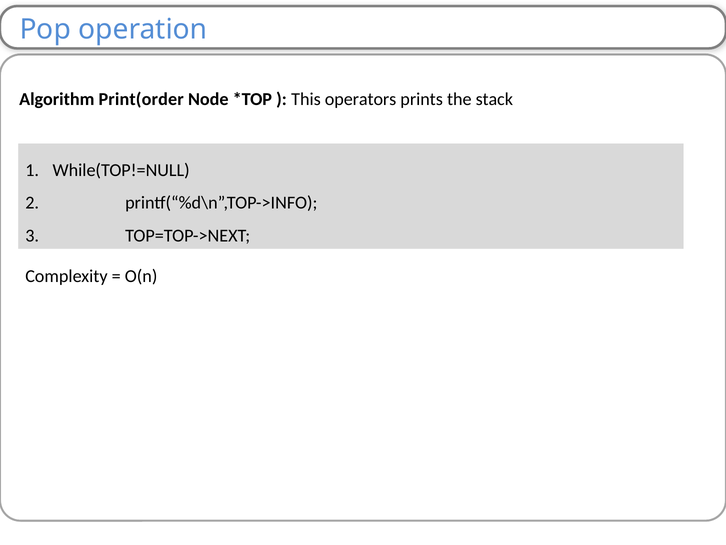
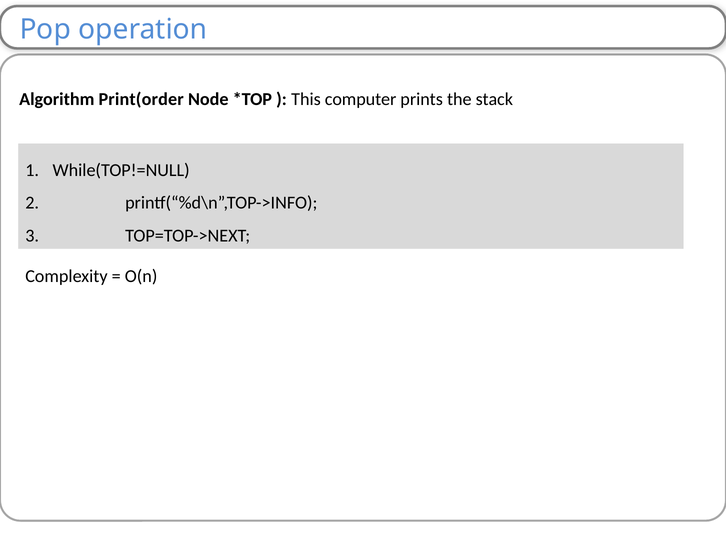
operators: operators -> computer
